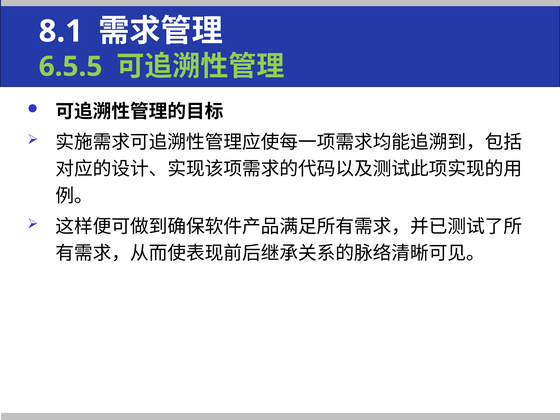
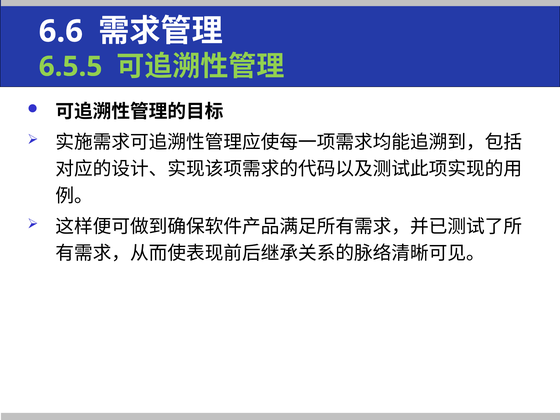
8.1: 8.1 -> 6.6
